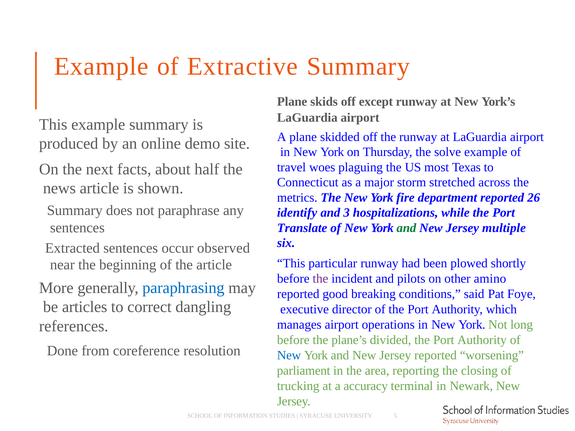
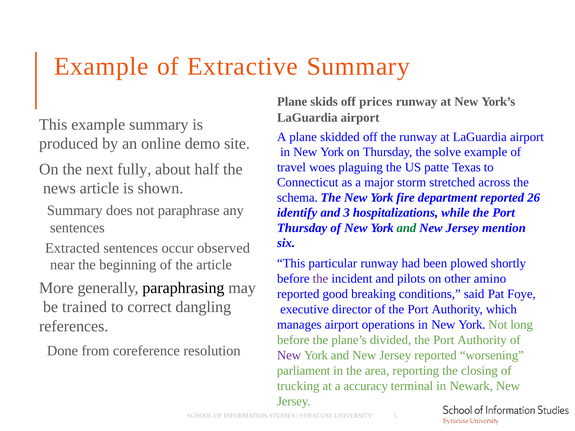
except: except -> prices
most: most -> patte
facts: facts -> fully
metrics: metrics -> schema
Translate at (302, 228): Translate -> Thursday
multiple: multiple -> mention
paraphrasing colour: blue -> black
articles: articles -> trained
New at (289, 356) colour: blue -> purple
